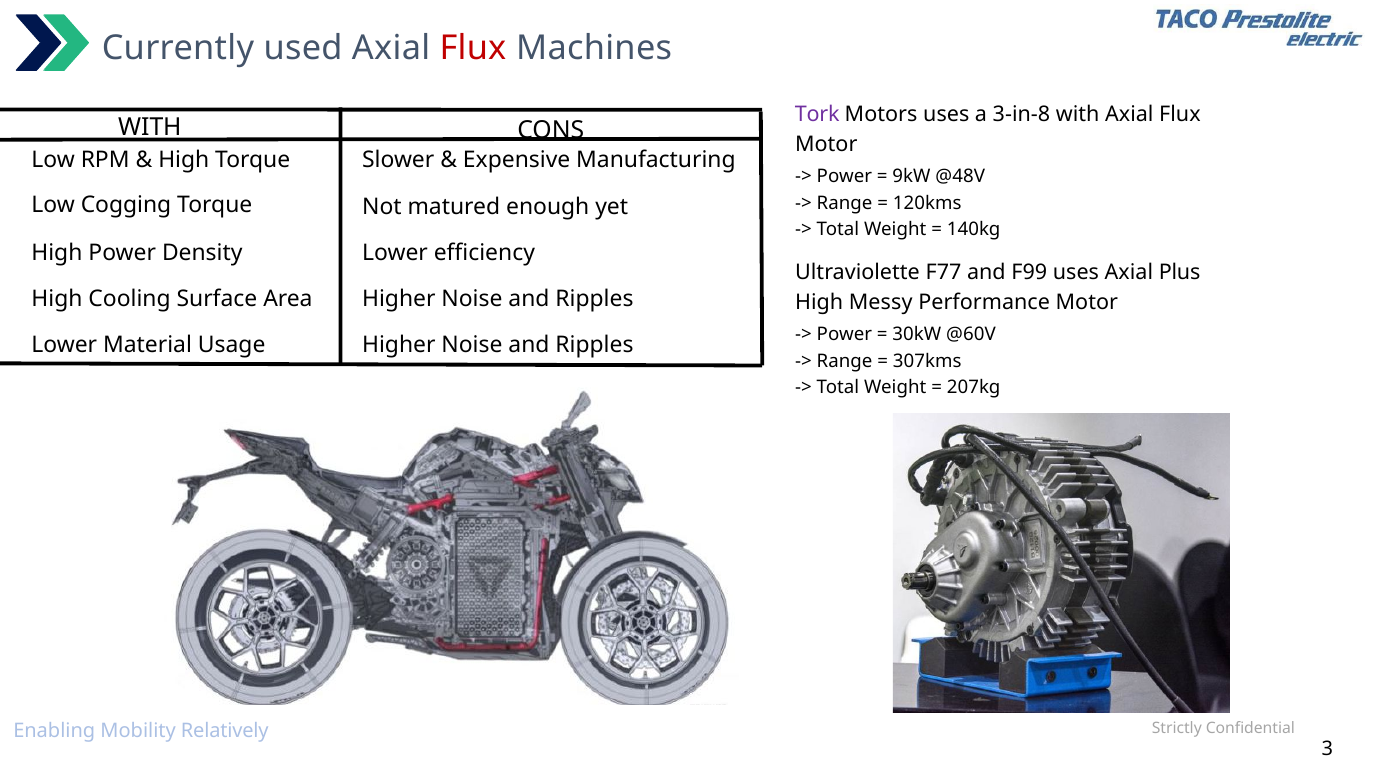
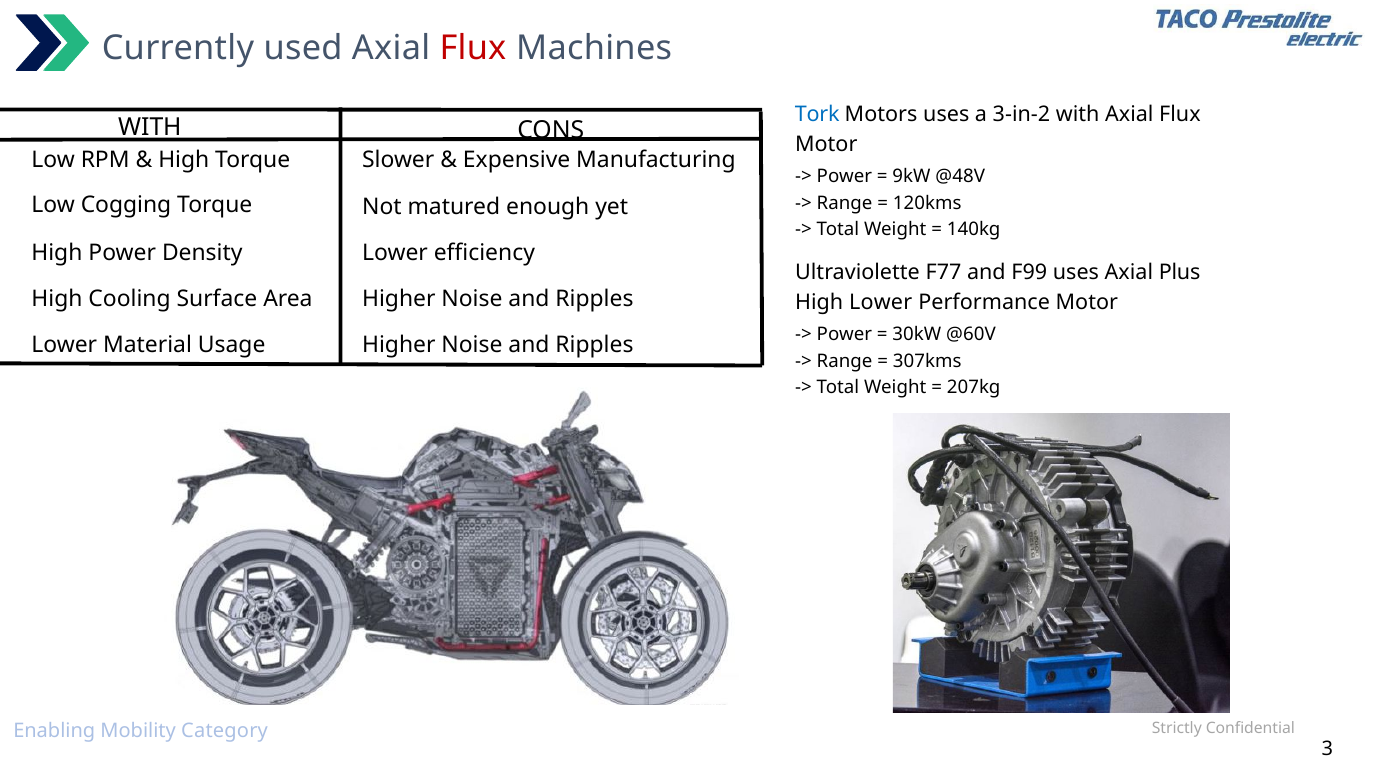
Tork colour: purple -> blue
3-in-8: 3-in-8 -> 3-in-2
High Messy: Messy -> Lower
Relatively: Relatively -> Category
